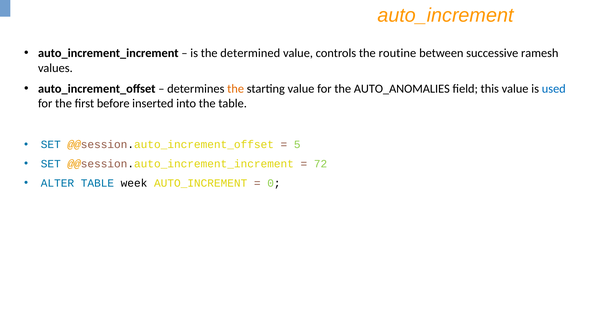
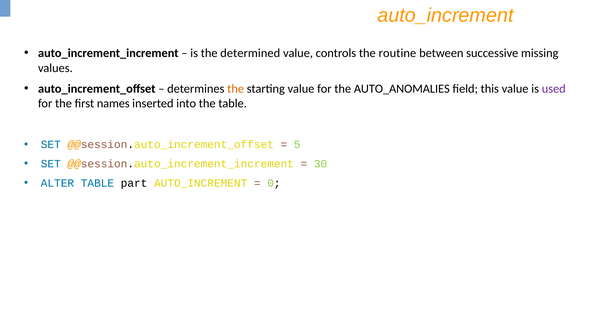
ramesh: ramesh -> missing
used colour: blue -> purple
before: before -> names
72: 72 -> 30
week: week -> part
